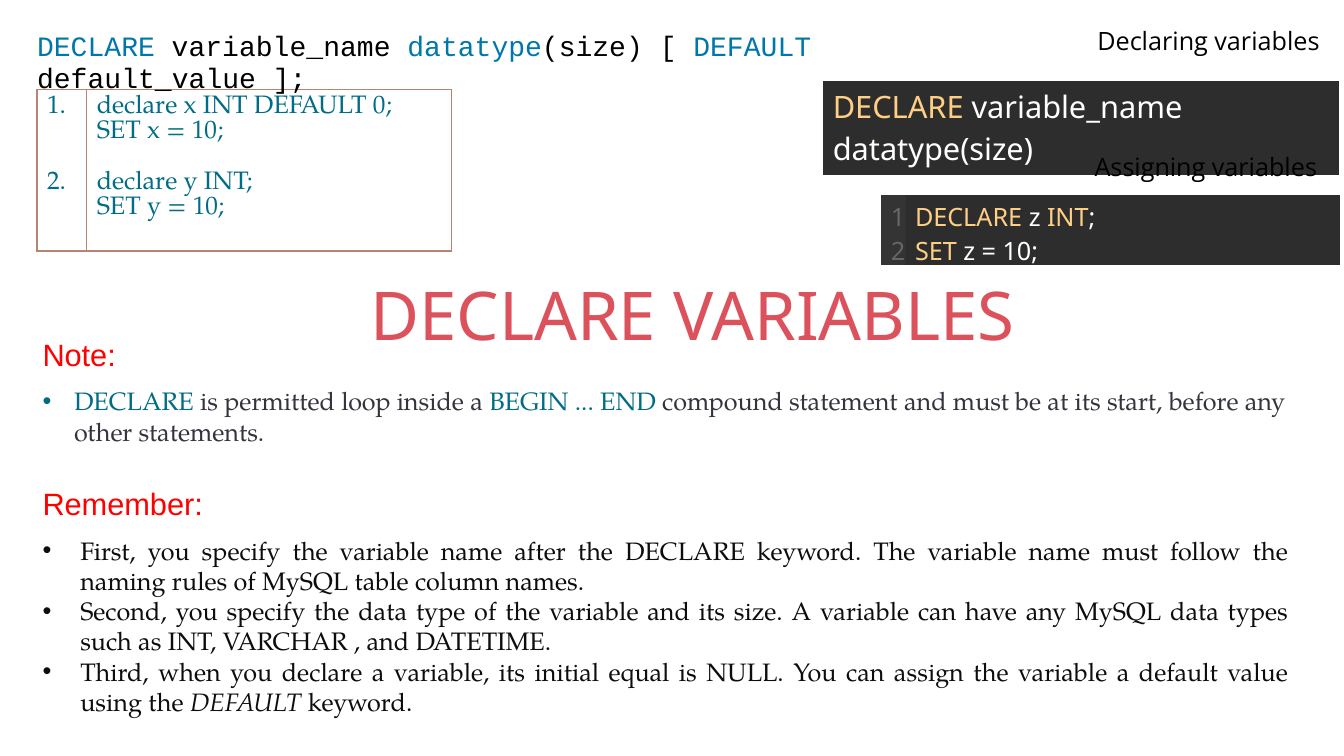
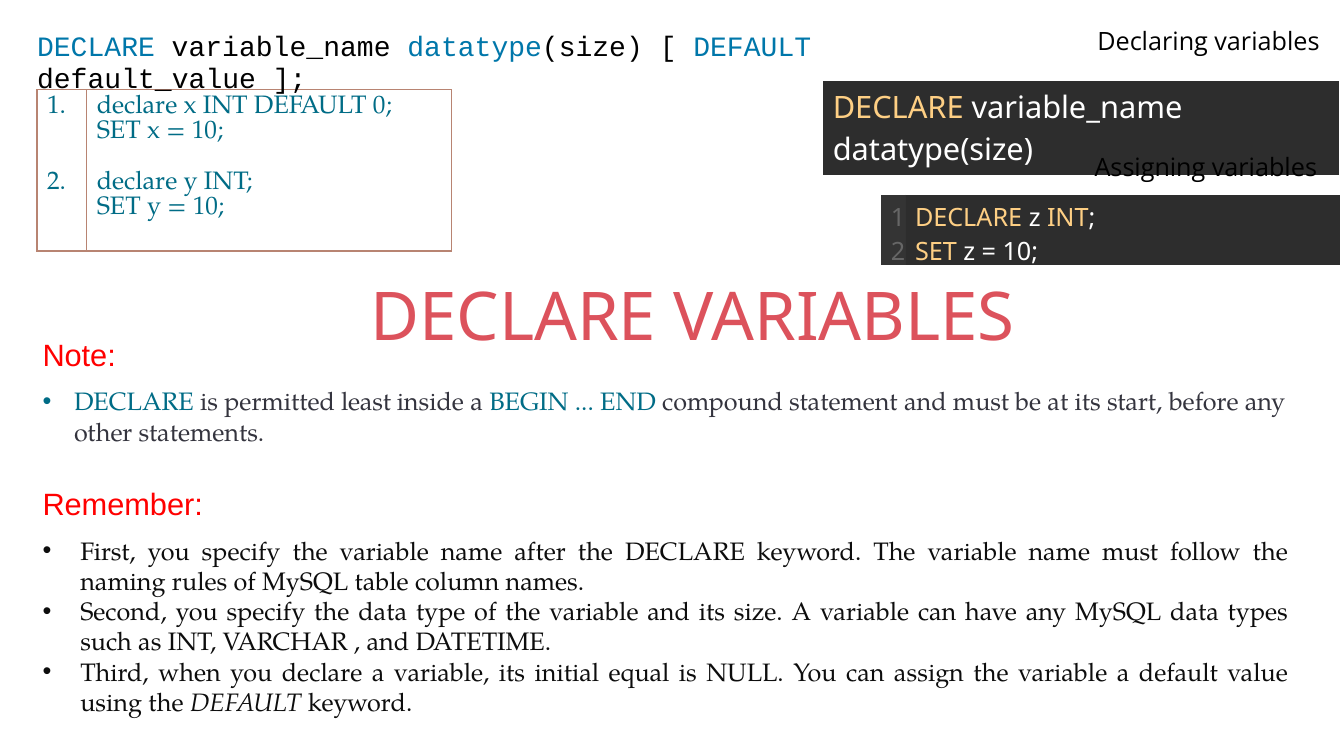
loop: loop -> least
